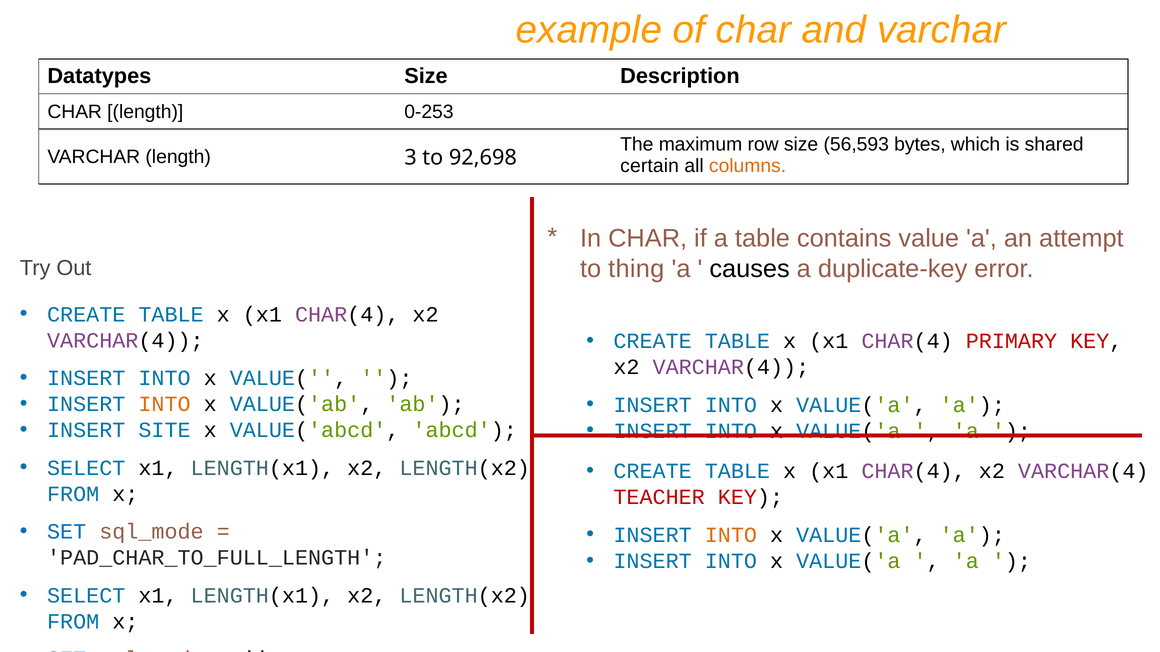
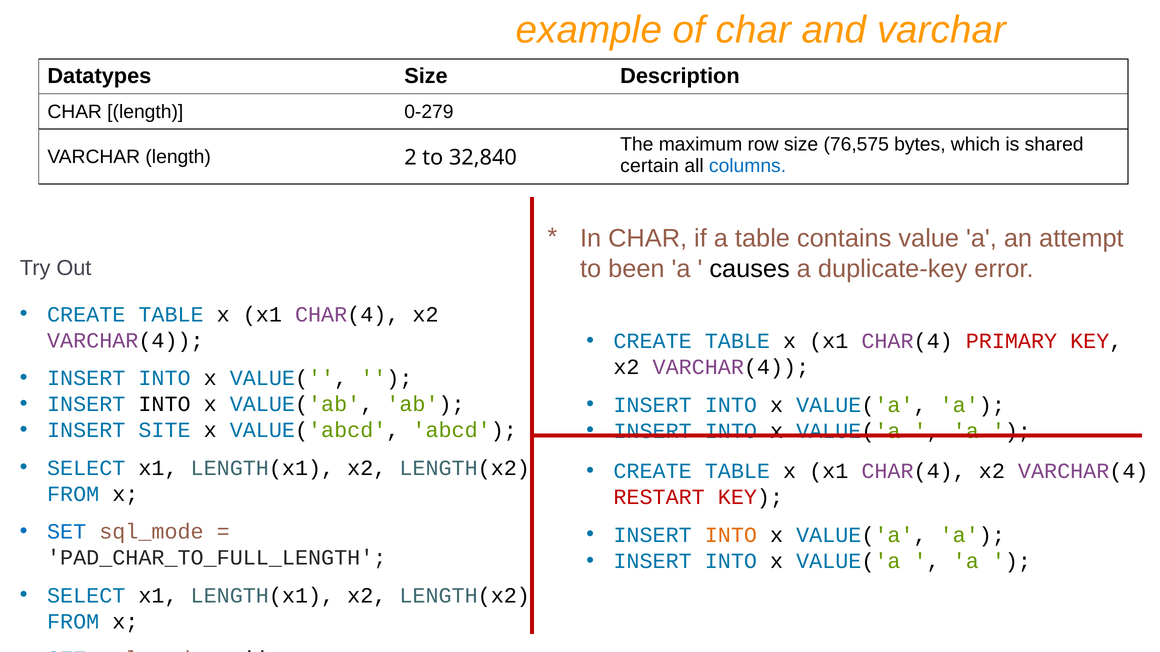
0-253: 0-253 -> 0-279
56,593: 56,593 -> 76,575
3: 3 -> 2
92,698: 92,698 -> 32,840
columns colour: orange -> blue
thing: thing -> been
INTO at (165, 404) colour: orange -> black
TEACHER: TEACHER -> RESTART
